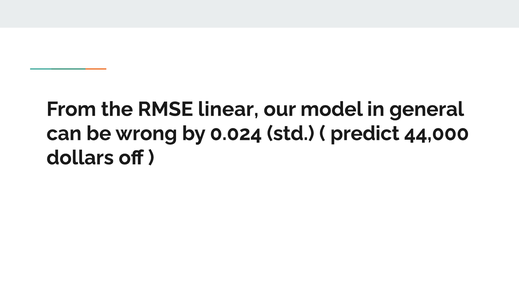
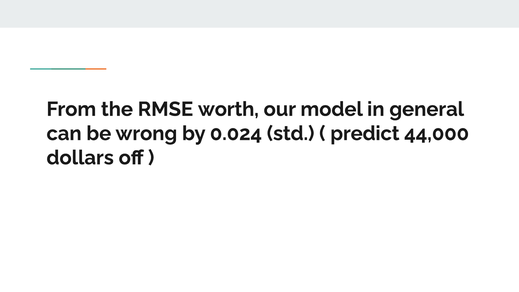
linear: linear -> worth
